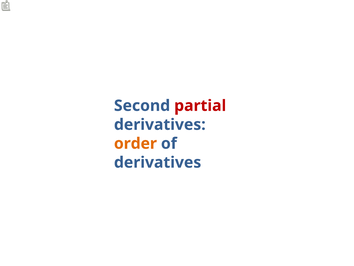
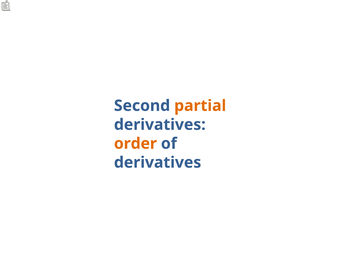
partial colour: red -> orange
